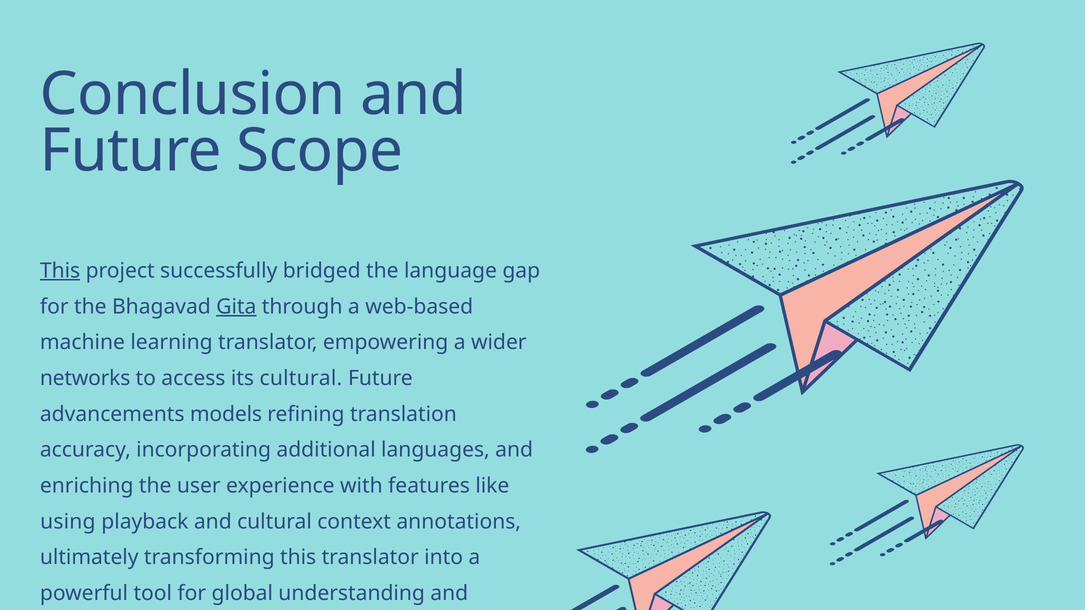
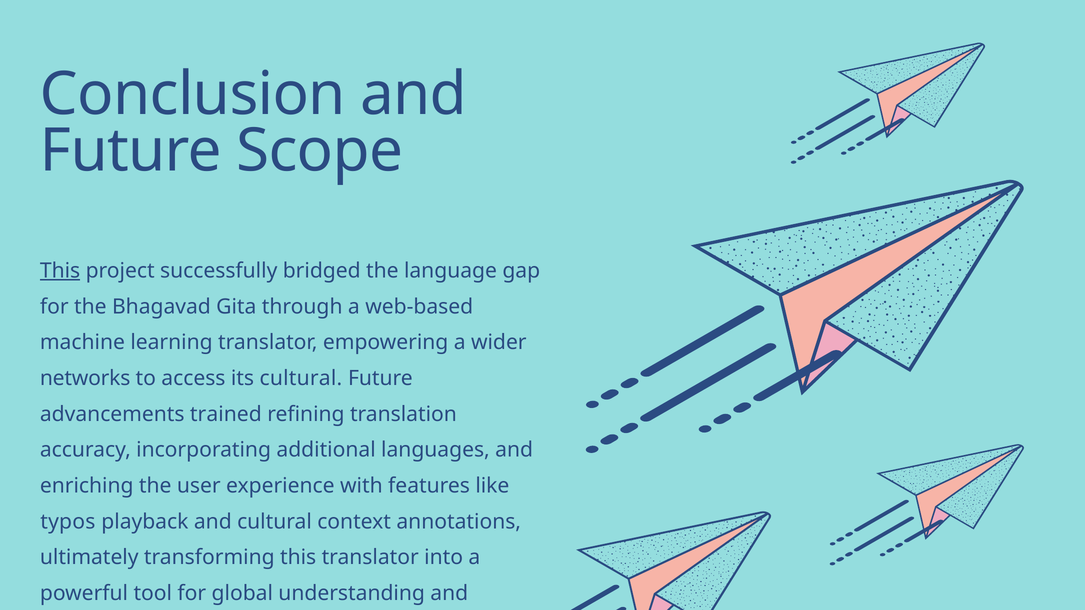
Gita underline: present -> none
models: models -> trained
using: using -> typos
